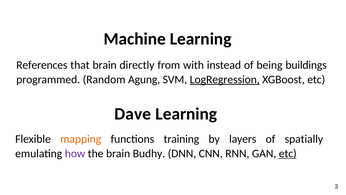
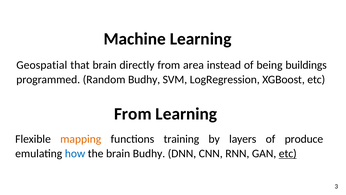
References: References -> Geospatial
with: with -> area
Random Agung: Agung -> Budhy
LogRegression underline: present -> none
Dave at (133, 114): Dave -> From
spatially: spatially -> produce
how colour: purple -> blue
